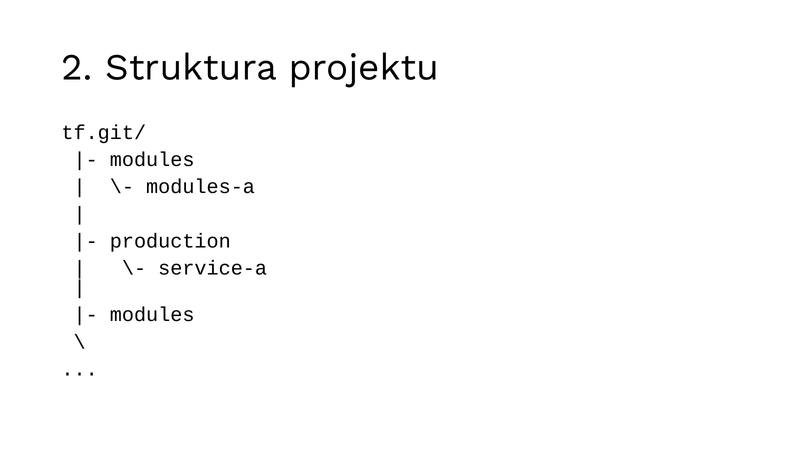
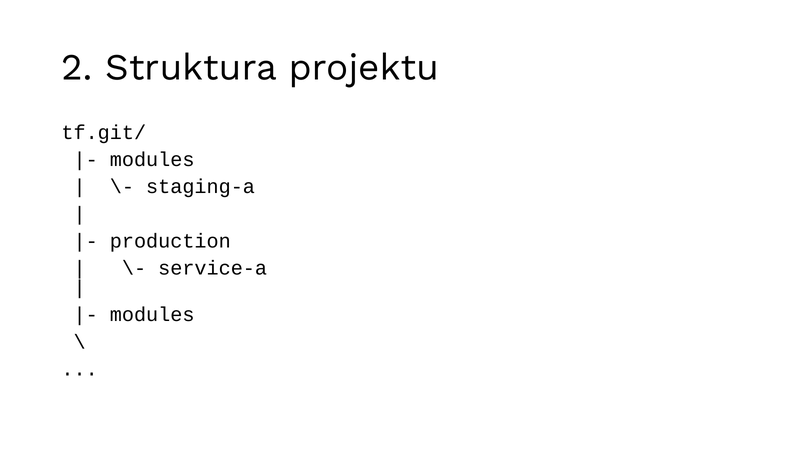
modules-a: modules-a -> staging-a
